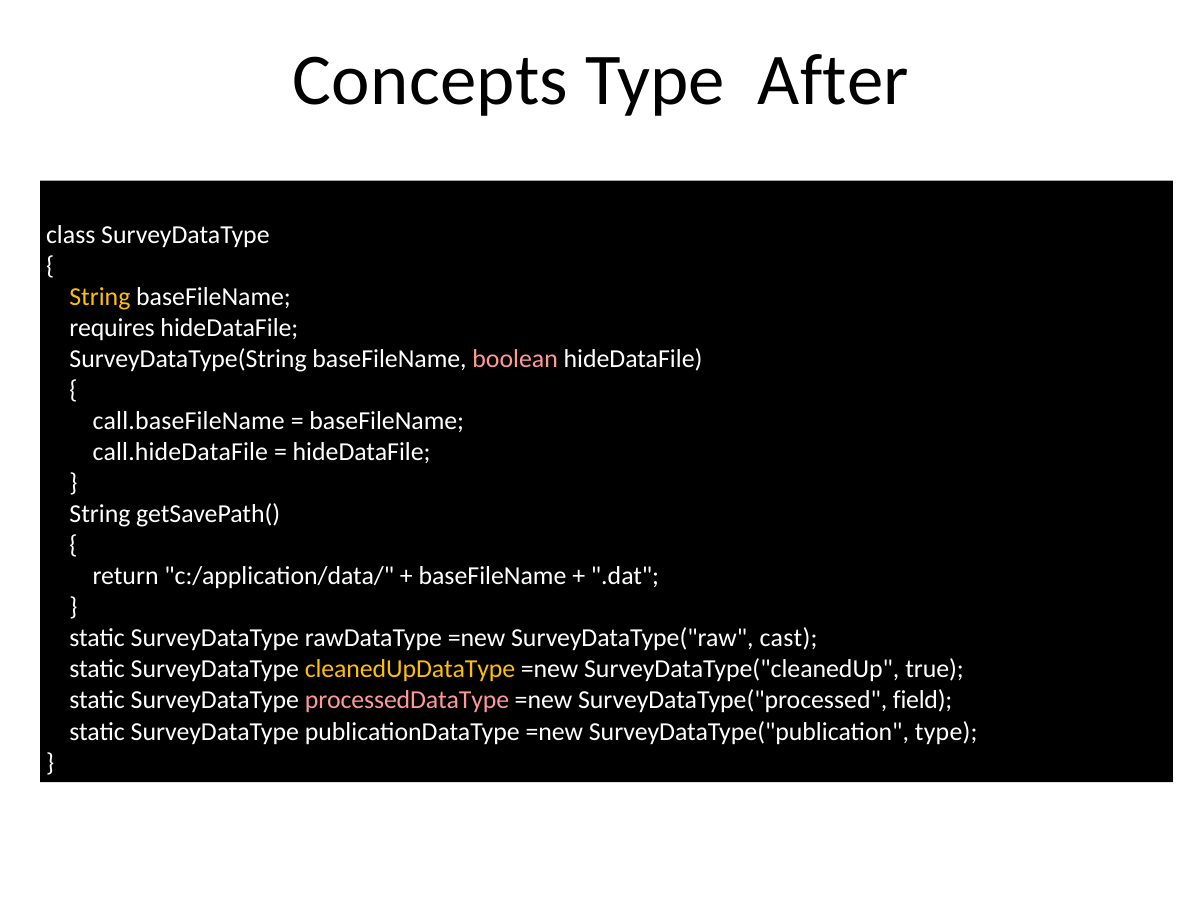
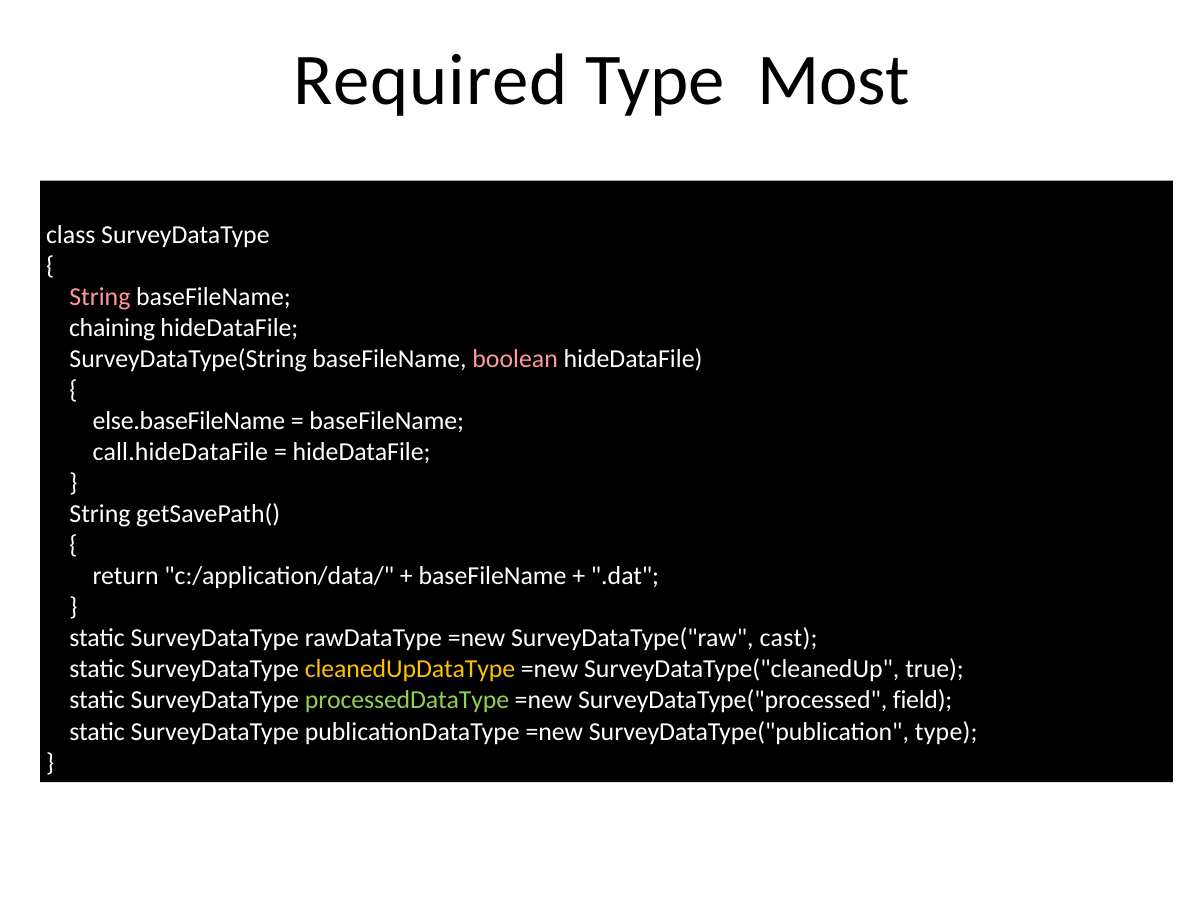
Concepts: Concepts -> Required
After: After -> Most
String at (100, 297) colour: yellow -> pink
requires: requires -> chaining
call.baseFileName: call.baseFileName -> else.baseFileName
processedDataType colour: pink -> light green
